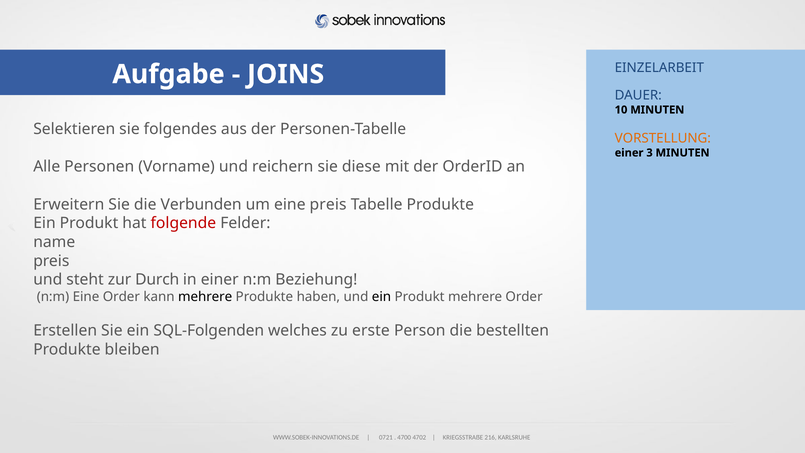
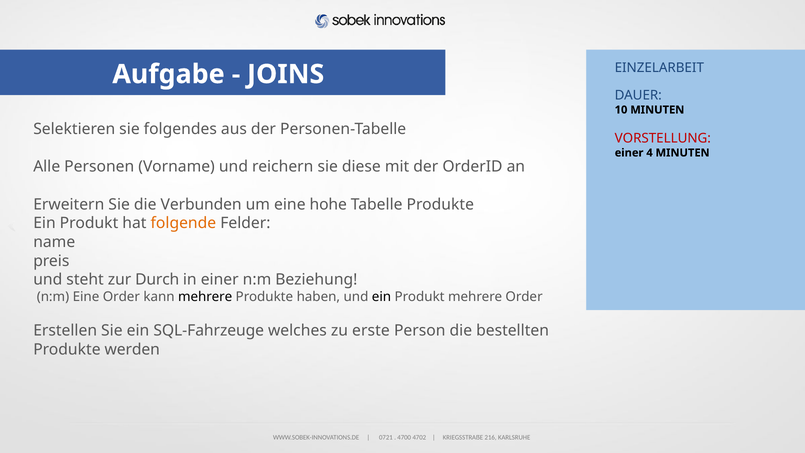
VORSTELLUNG colour: orange -> red
3: 3 -> 4
eine preis: preis -> hohe
folgende colour: red -> orange
SQL-Folgenden: SQL-Folgenden -> SQL-Fahrzeuge
bleiben: bleiben -> werden
